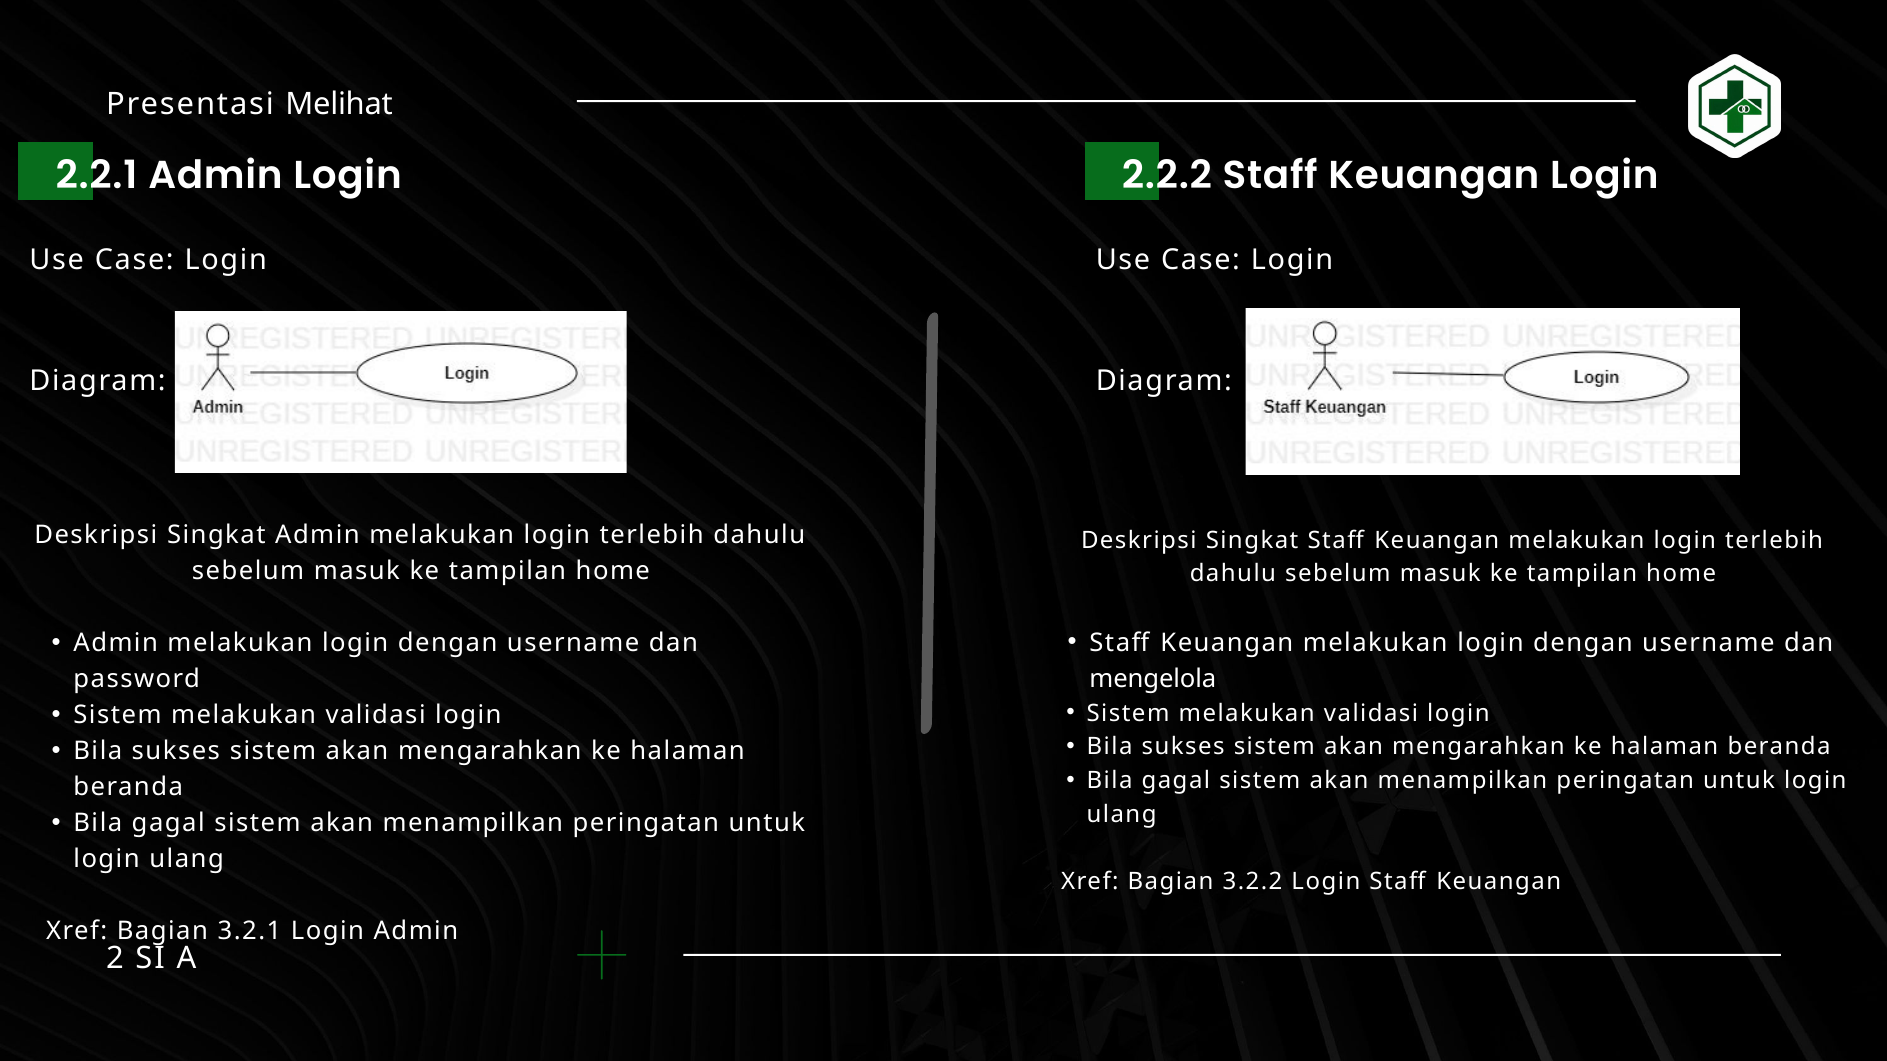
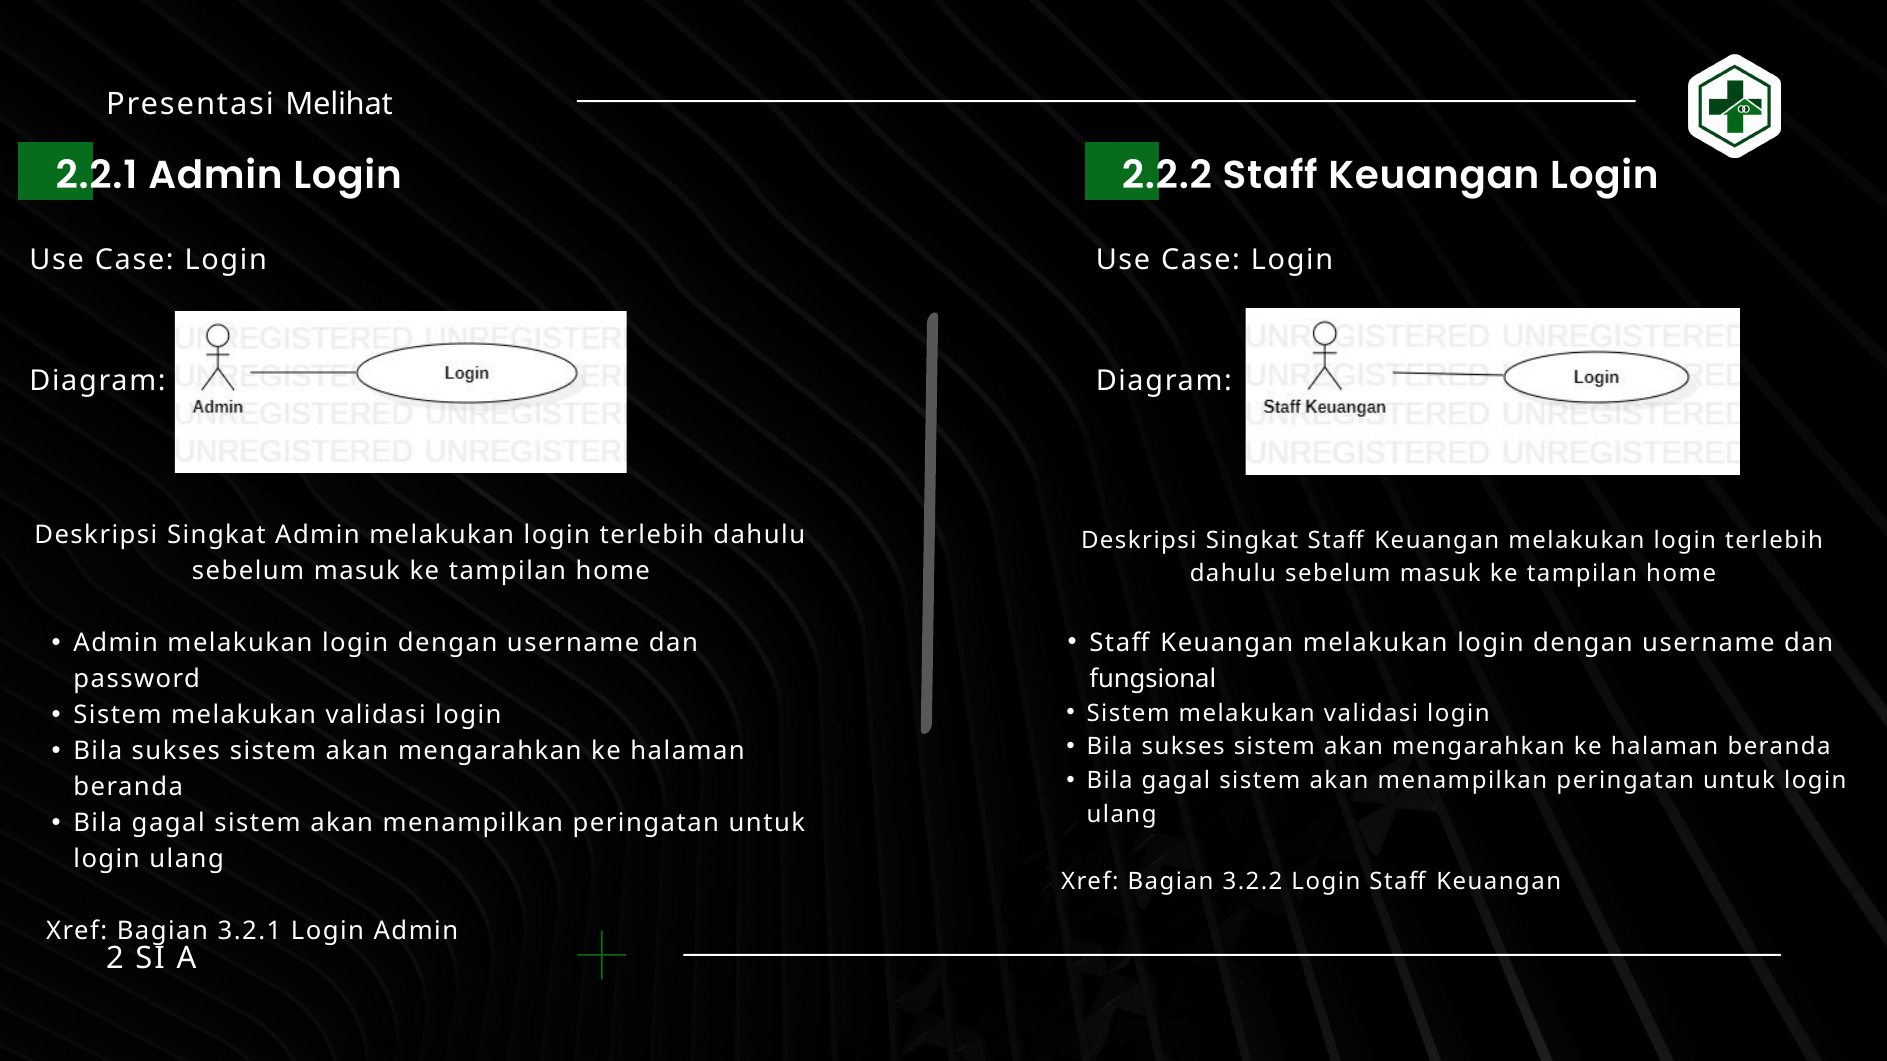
mengelola: mengelola -> fungsional
